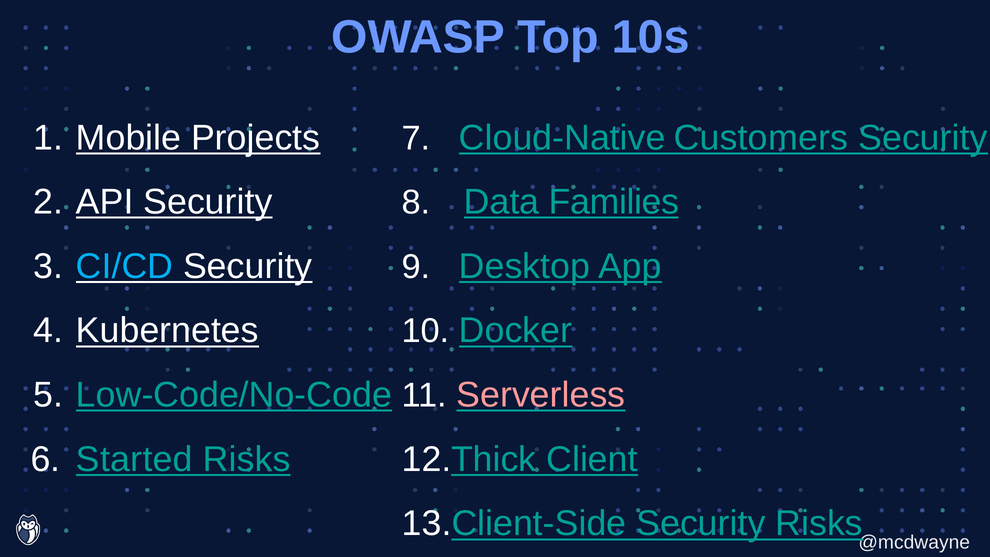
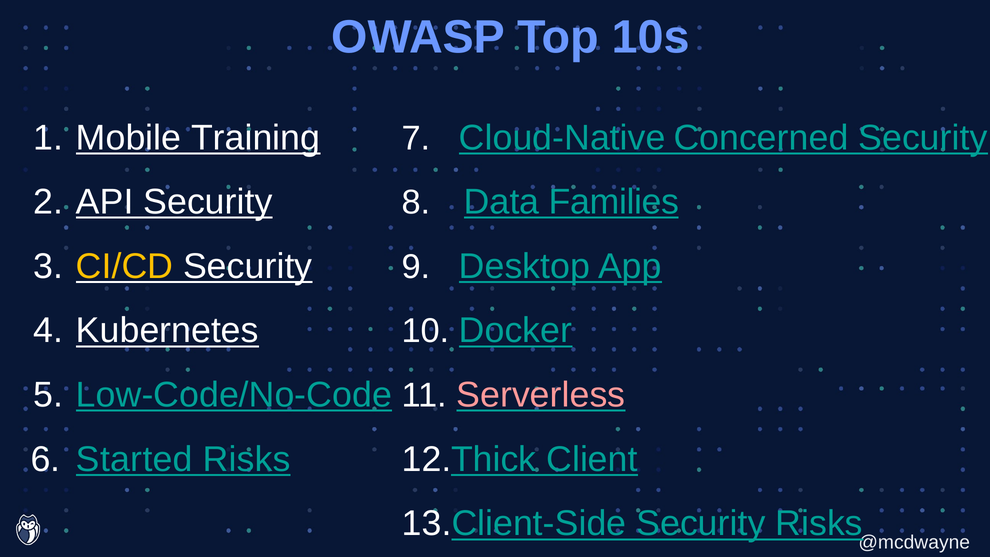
Projects: Projects -> Training
Customers: Customers -> Concerned
CI/CD colour: light blue -> yellow
